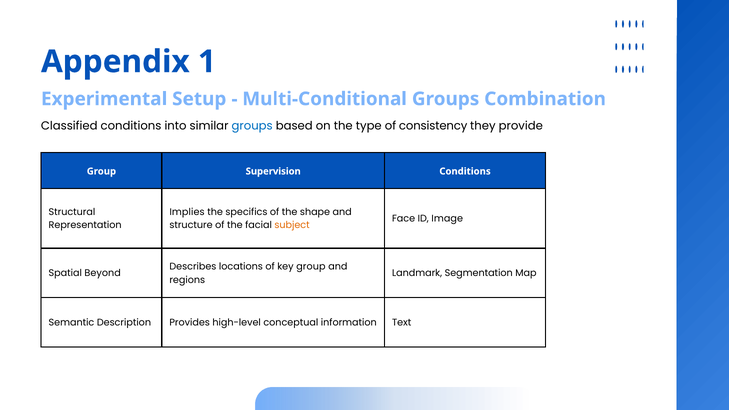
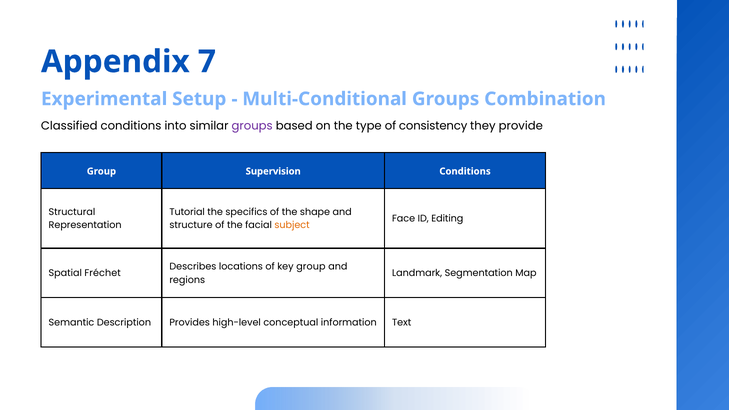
1: 1 -> 7
groups at (252, 126) colour: blue -> purple
Implies: Implies -> Tutorial
Image: Image -> Editing
Beyond: Beyond -> Fréchet
